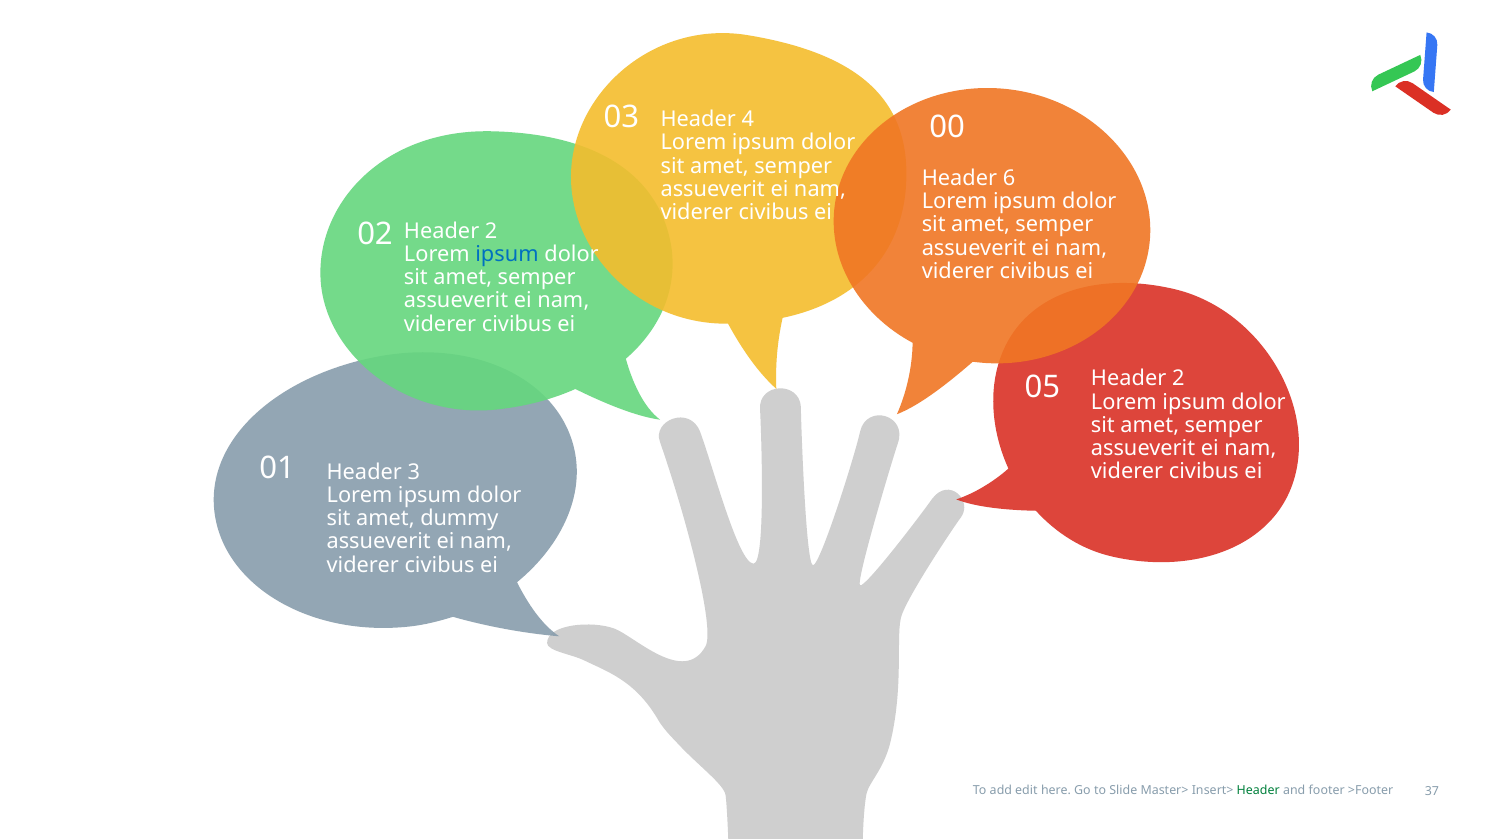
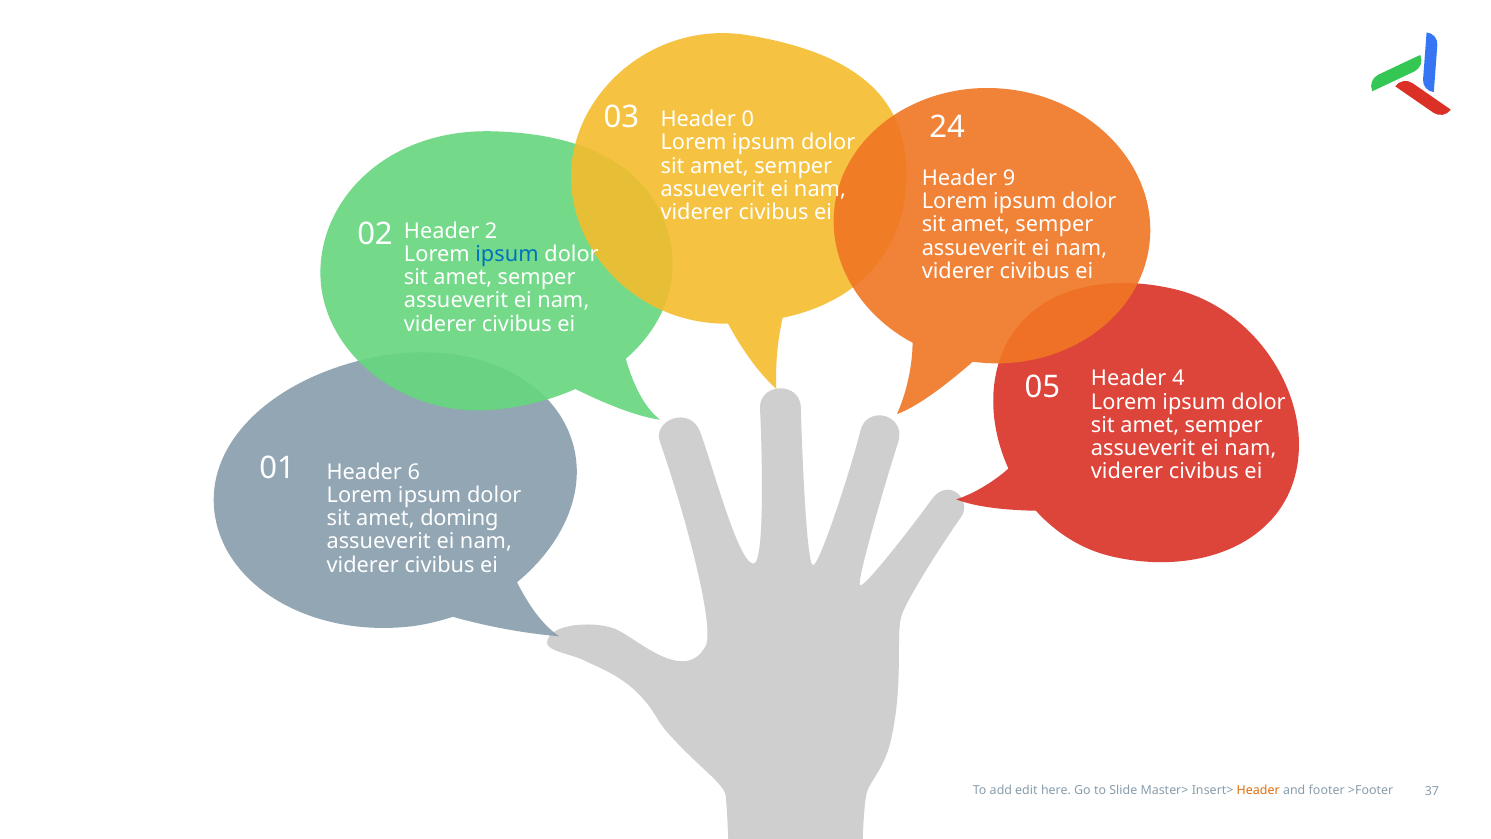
00: 00 -> 24
4: 4 -> 0
6: 6 -> 9
2 at (1178, 379): 2 -> 4
3: 3 -> 6
dummy: dummy -> doming
Header at (1258, 790) colour: green -> orange
